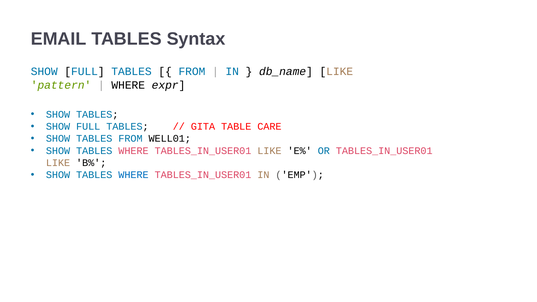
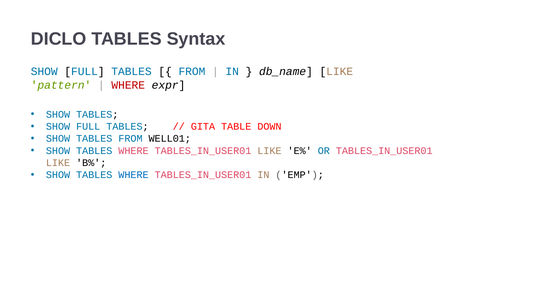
EMAIL: EMAIL -> DICLO
WHERE at (128, 85) colour: black -> red
CARE: CARE -> DOWN
